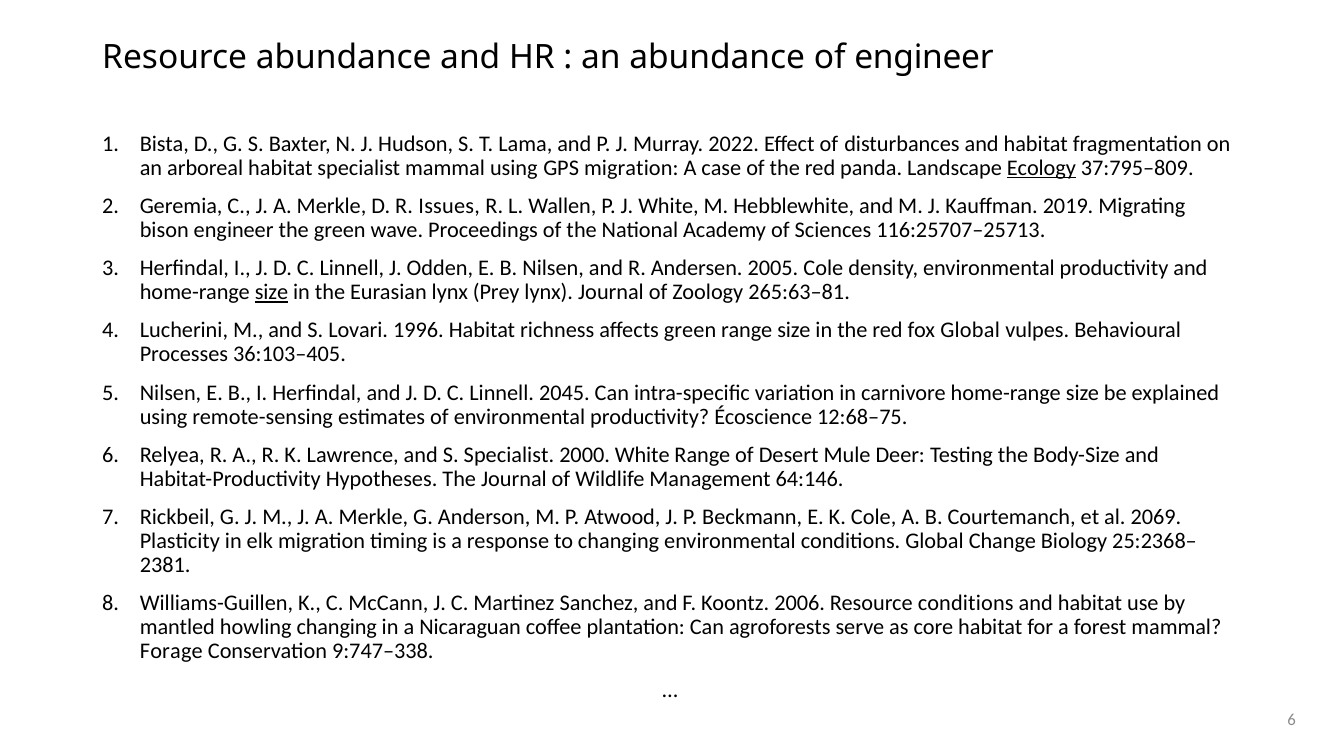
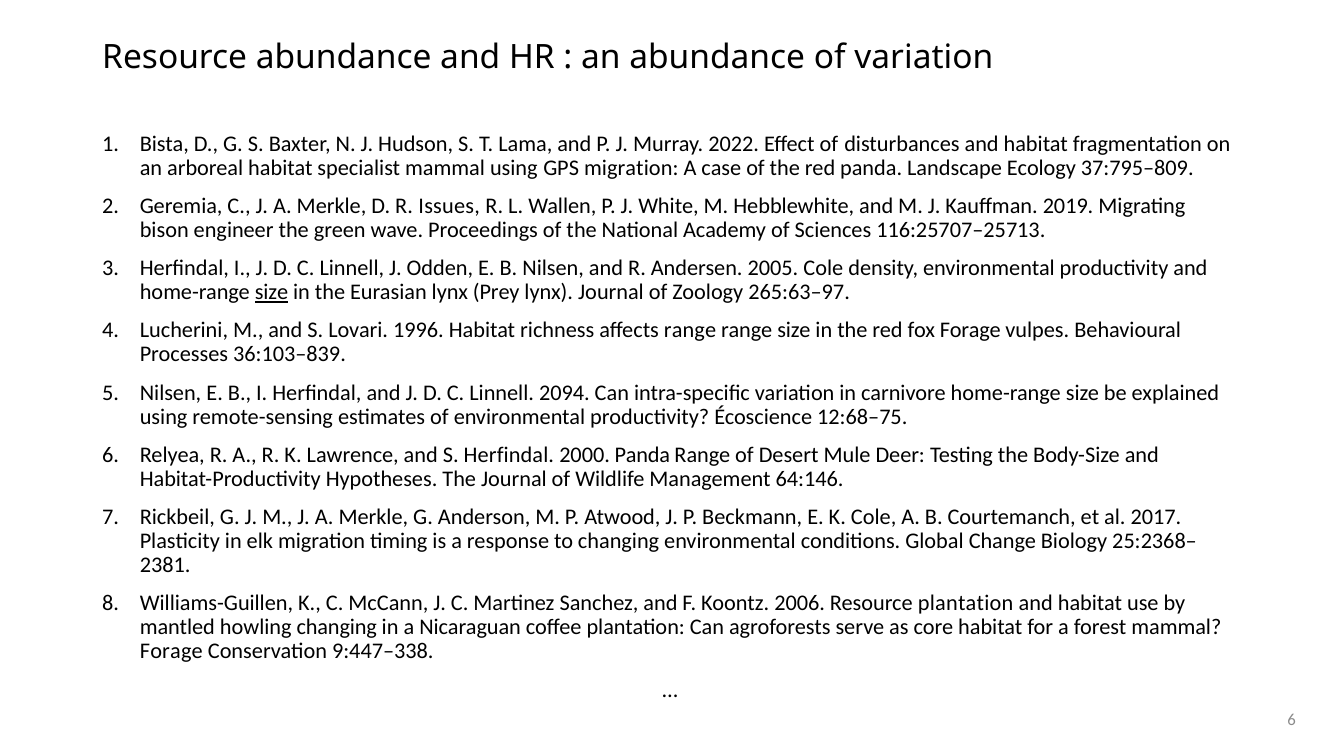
of engineer: engineer -> variation
Ecology underline: present -> none
265:63–81: 265:63–81 -> 265:63–97
affects green: green -> range
fox Global: Global -> Forage
36:103–405: 36:103–405 -> 36:103–839
2045: 2045 -> 2094
S Specialist: Specialist -> Herfindal
2000 White: White -> Panda
2069: 2069 -> 2017
Resource conditions: conditions -> plantation
9:747–338: 9:747–338 -> 9:447–338
